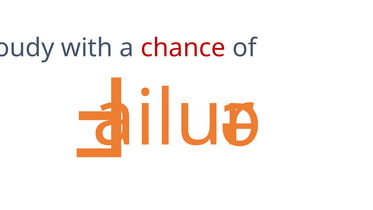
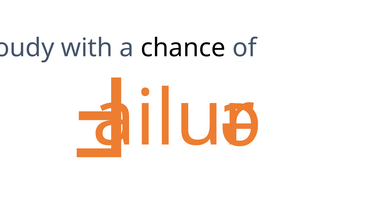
chance colour: red -> black
